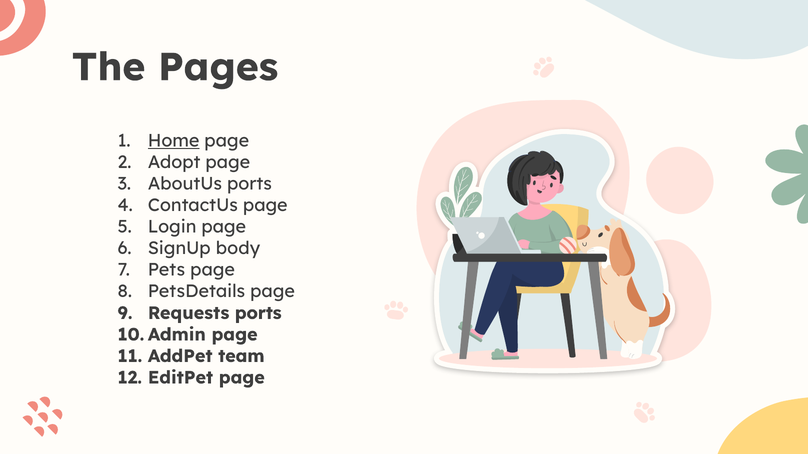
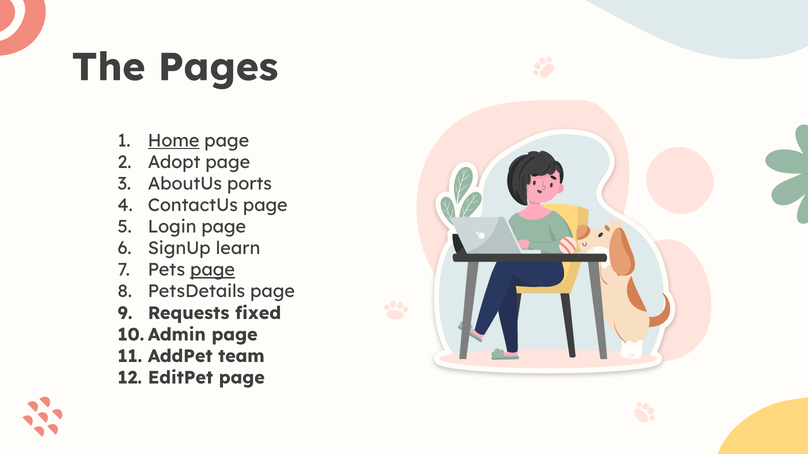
body: body -> learn
page at (213, 270) underline: none -> present
Requests ports: ports -> fixed
